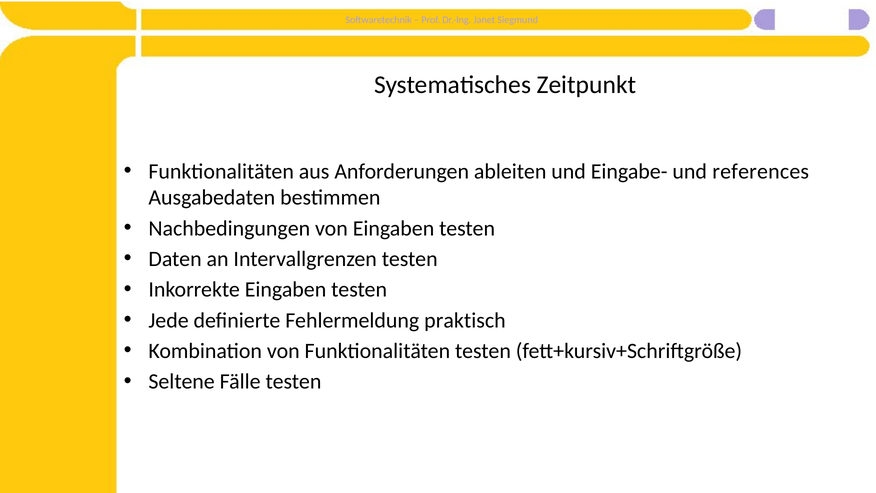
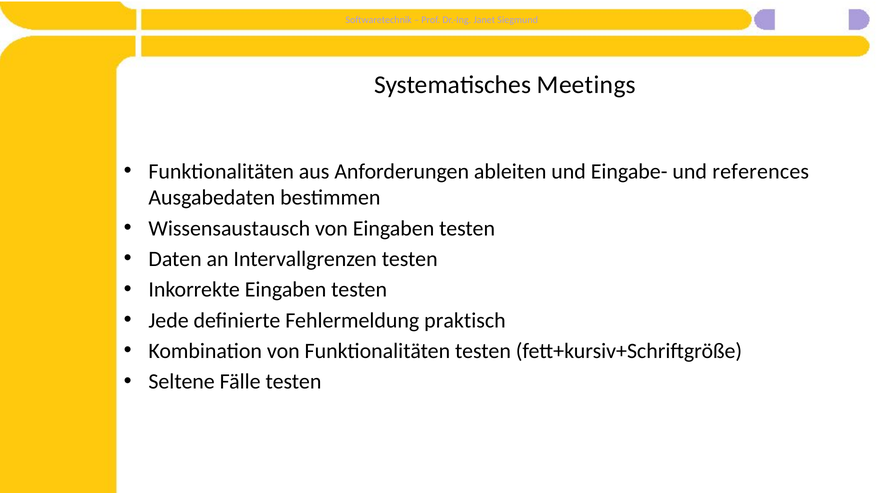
Zeitpunkt: Zeitpunkt -> Meetings
Nachbedingungen: Nachbedingungen -> Wissensaustausch
